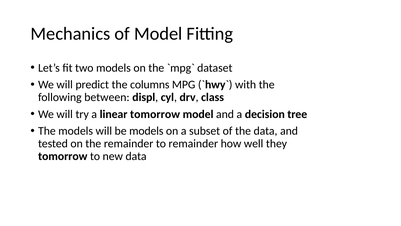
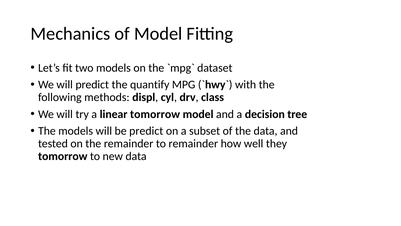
columns: columns -> quantify
between: between -> methods
be models: models -> predict
